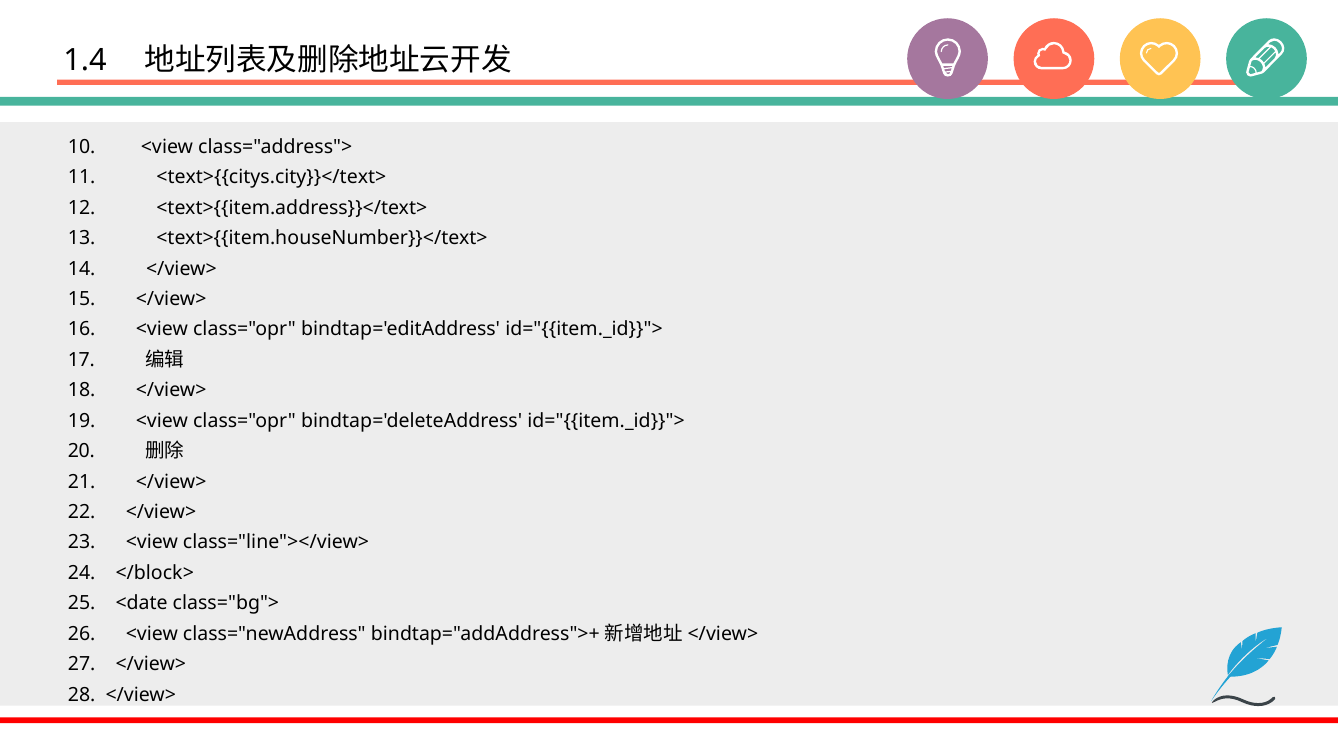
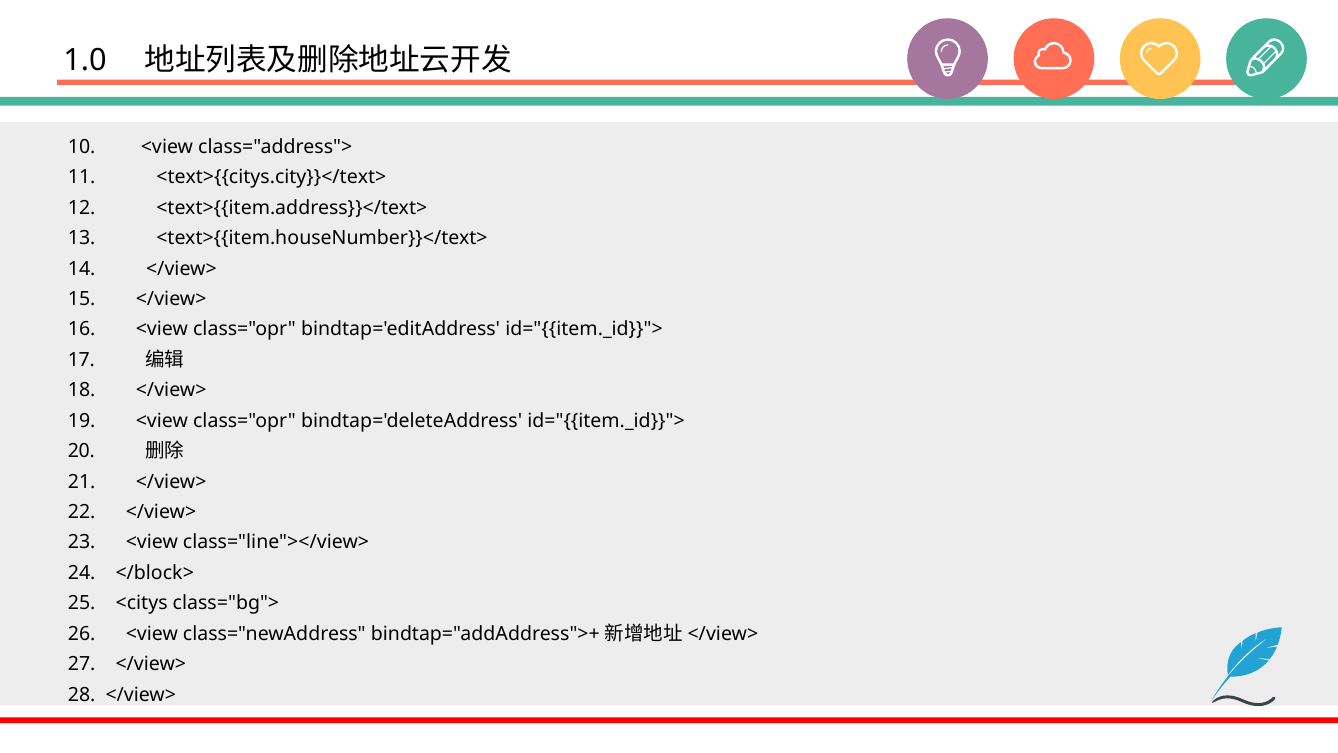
1.4: 1.4 -> 1.0
<date: <date -> <citys
